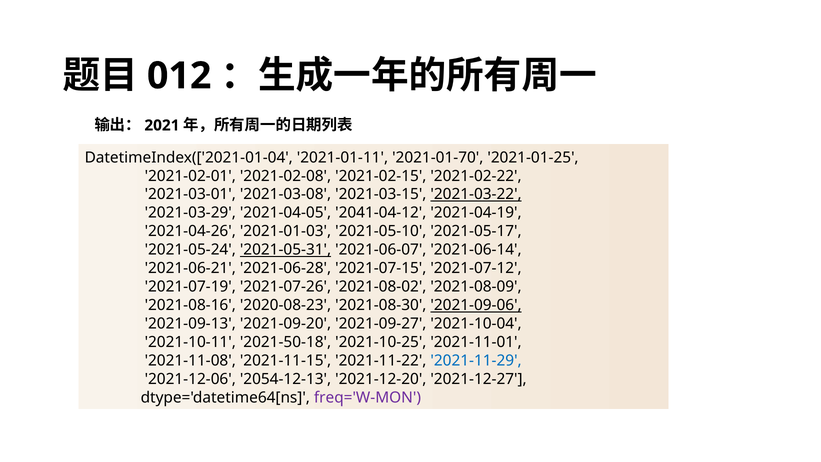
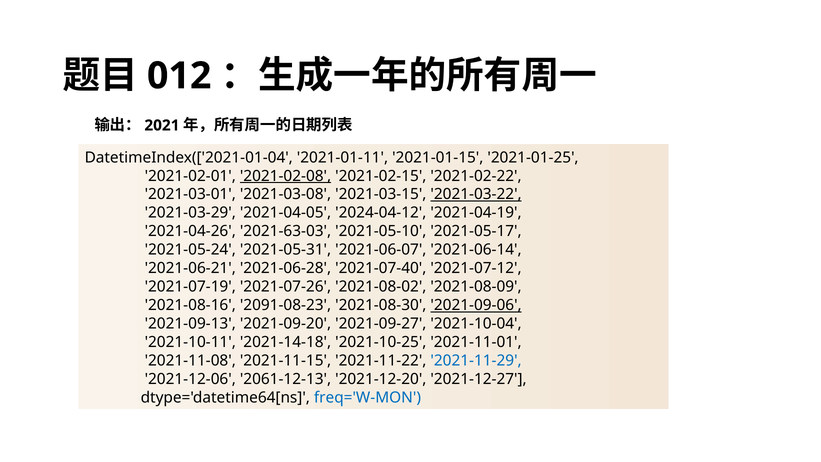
2021-01-70: 2021-01-70 -> 2021-01-15
2021-02-08 underline: none -> present
2041-04-12: 2041-04-12 -> 2024-04-12
2021-01-03: 2021-01-03 -> 2021-63-03
2021-05-31 underline: present -> none
2021-07-15: 2021-07-15 -> 2021-07-40
2020-08-23: 2020-08-23 -> 2091-08-23
2021-50-18: 2021-50-18 -> 2021-14-18
2054-12-13: 2054-12-13 -> 2061-12-13
freq='W-MON colour: purple -> blue
